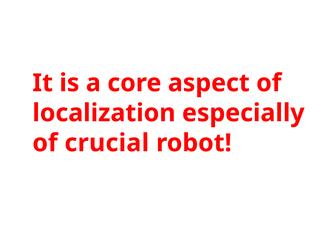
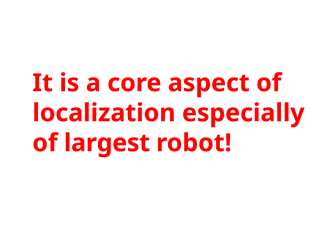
crucial: crucial -> largest
